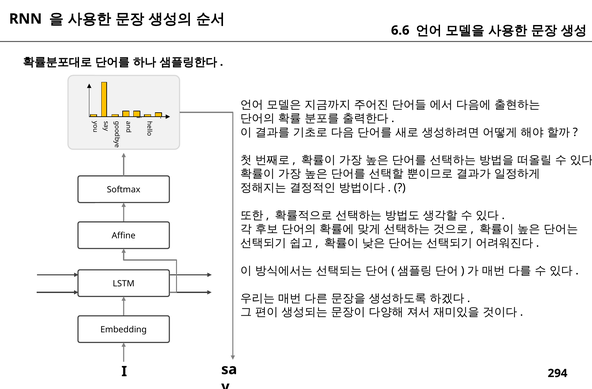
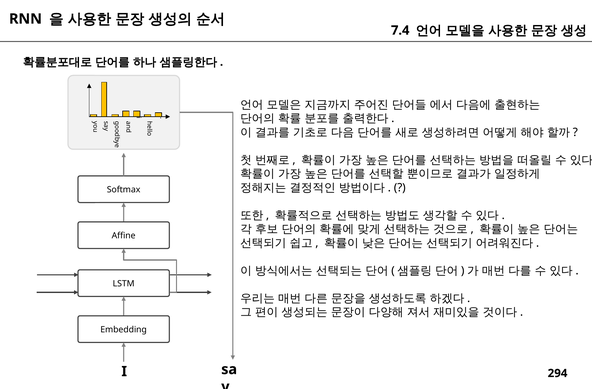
6.6: 6.6 -> 7.4
